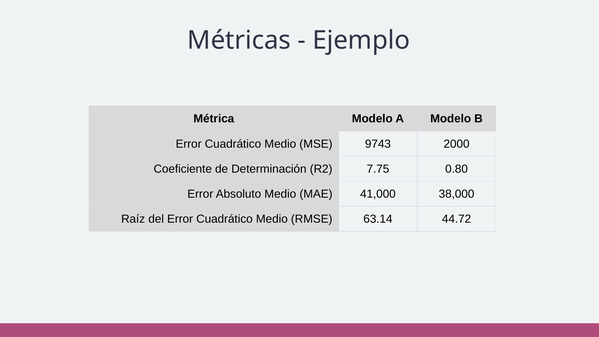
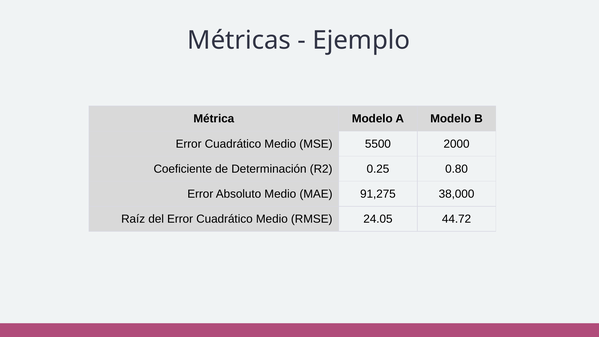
9743: 9743 -> 5500
7.75: 7.75 -> 0.25
41,000: 41,000 -> 91,275
63.14: 63.14 -> 24.05
